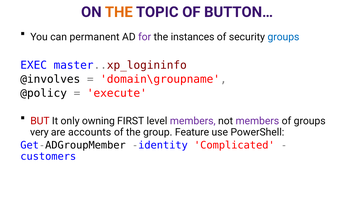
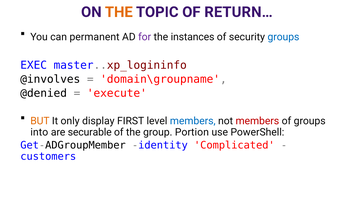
BUTTON…: BUTTON… -> RETURN…
@policy: @policy -> @denied
BUT colour: red -> orange
owning: owning -> display
members at (193, 121) colour: purple -> blue
members at (257, 121) colour: purple -> red
very: very -> into
accounts: accounts -> securable
Feature: Feature -> Portion
